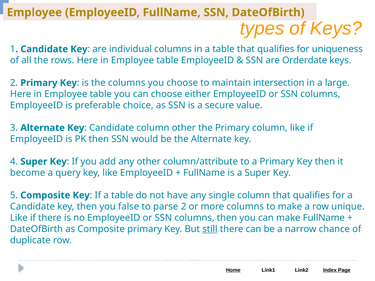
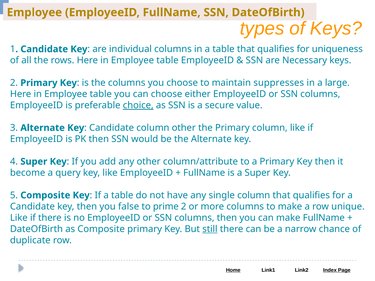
Orderdate: Orderdate -> Necessary
intersection: intersection -> suppresses
choice underline: none -> present
parse: parse -> prime
